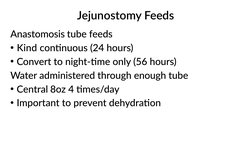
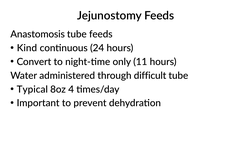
56: 56 -> 11
enough: enough -> difficult
Central: Central -> Typical
